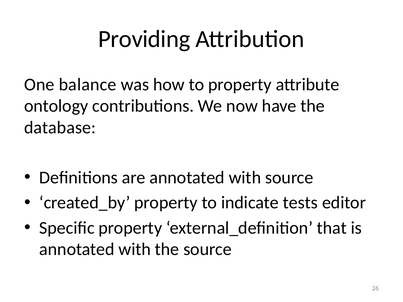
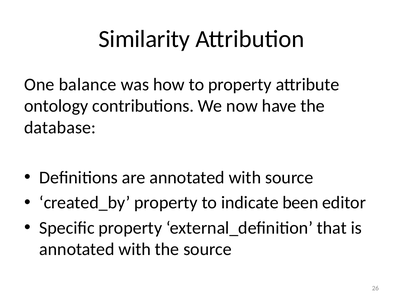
Providing: Providing -> Similarity
tests: tests -> been
